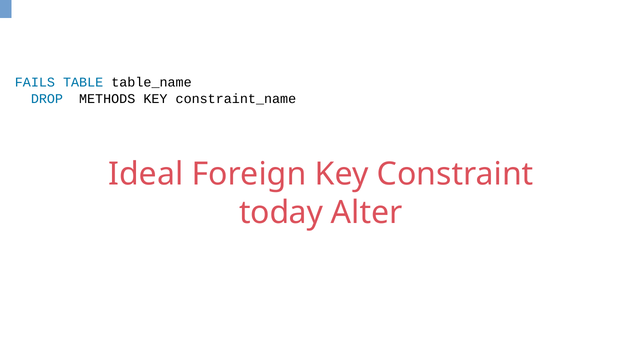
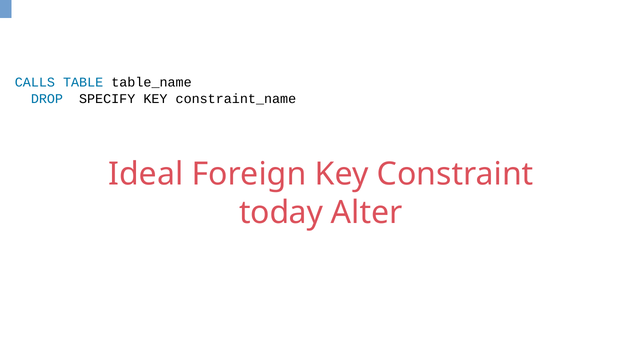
FAILS: FAILS -> CALLS
METHODS: METHODS -> SPECIFY
